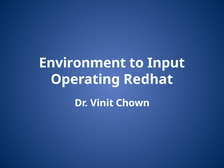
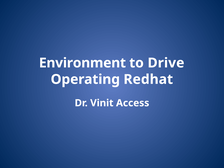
Input: Input -> Drive
Chown: Chown -> Access
